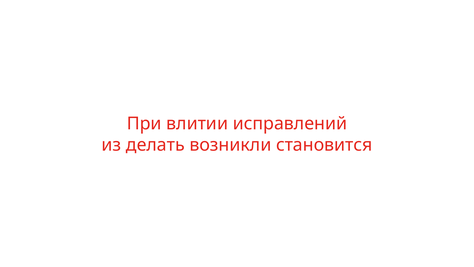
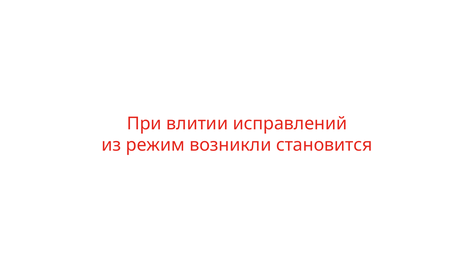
делать: делать -> режим
